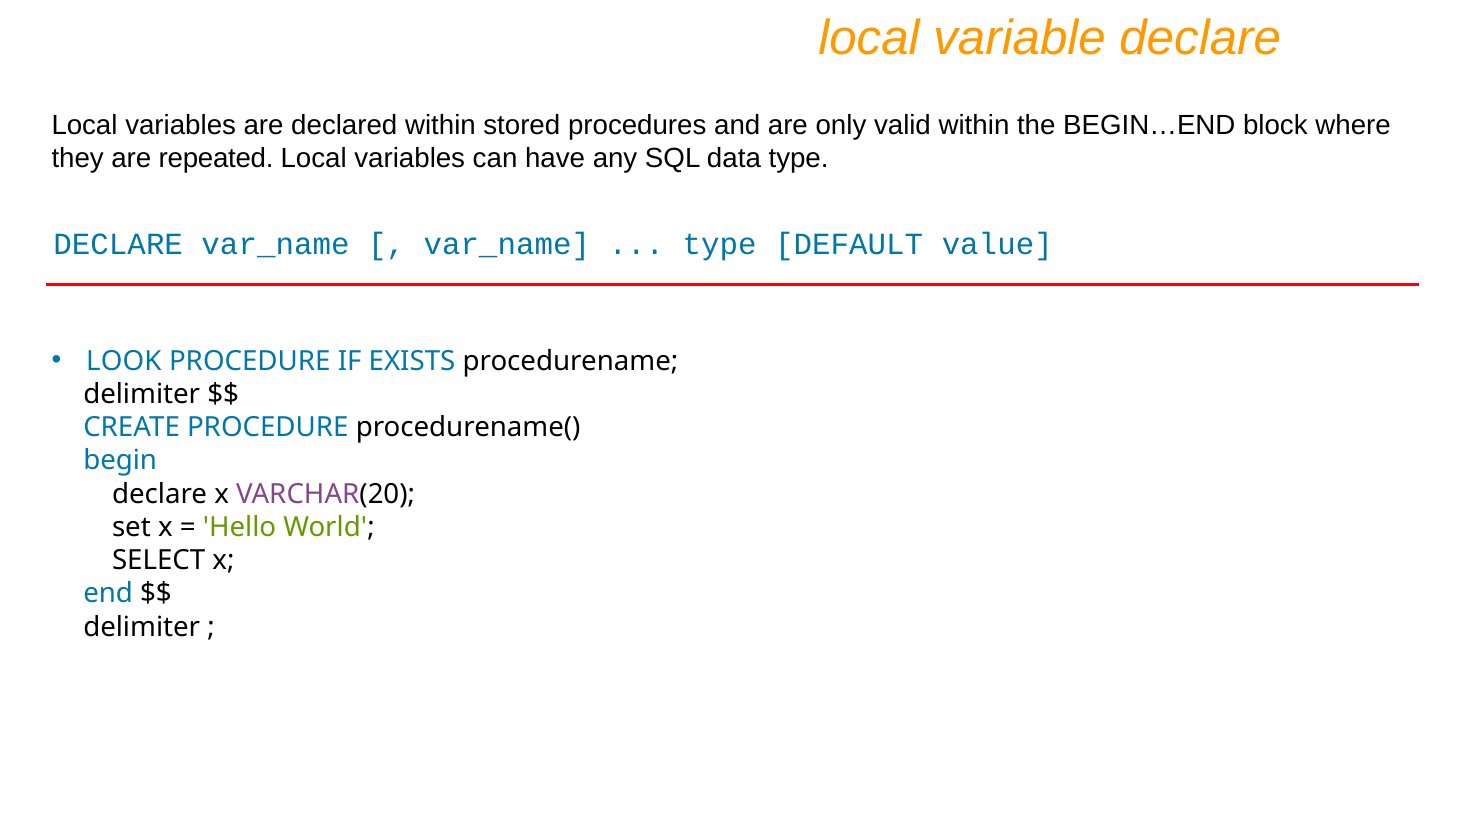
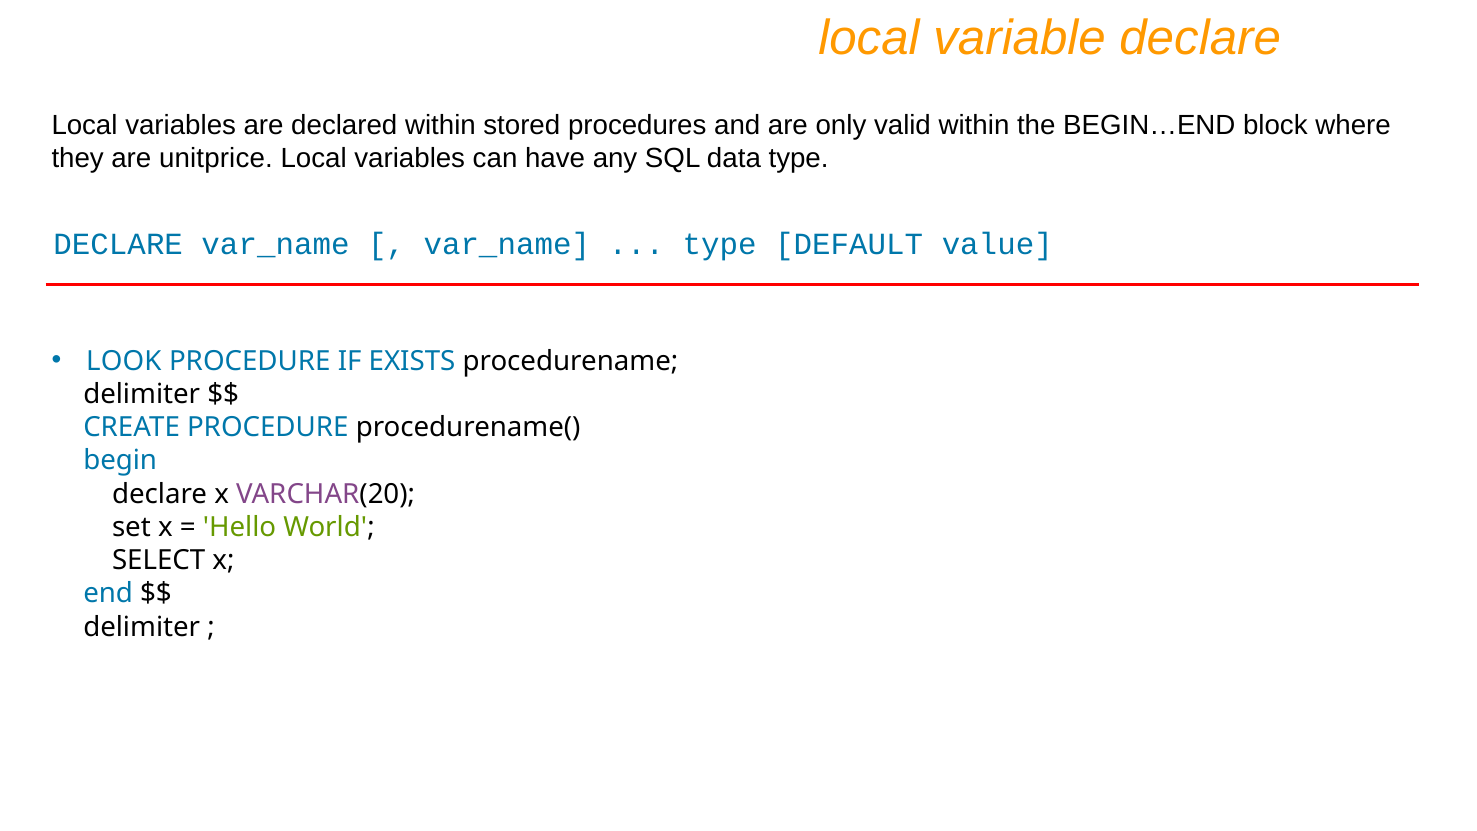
repeated: repeated -> unitprice
